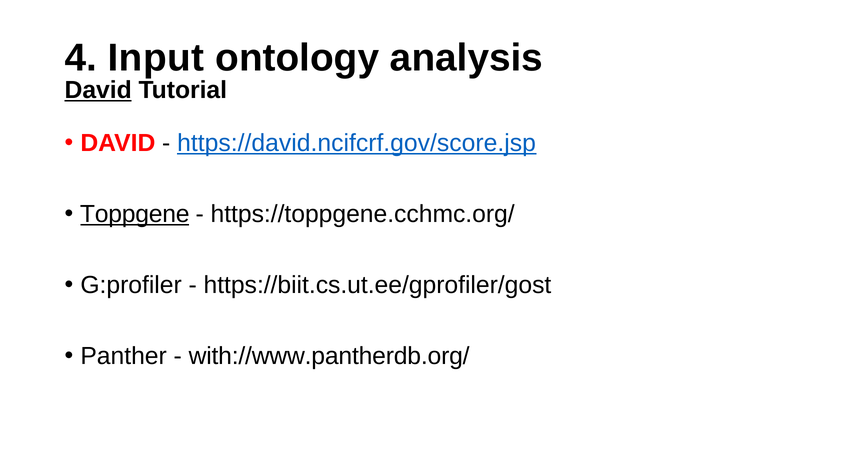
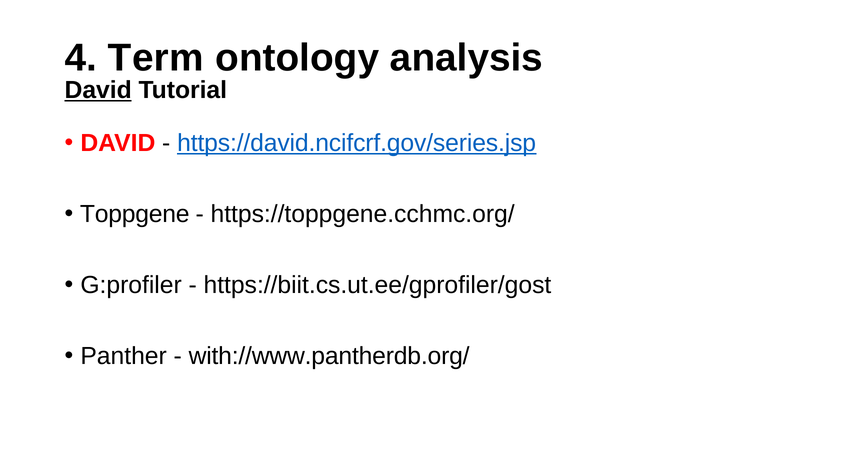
Input: Input -> Term
https://david.ncifcrf.gov/score.jsp: https://david.ncifcrf.gov/score.jsp -> https://david.ncifcrf.gov/series.jsp
Toppgene underline: present -> none
